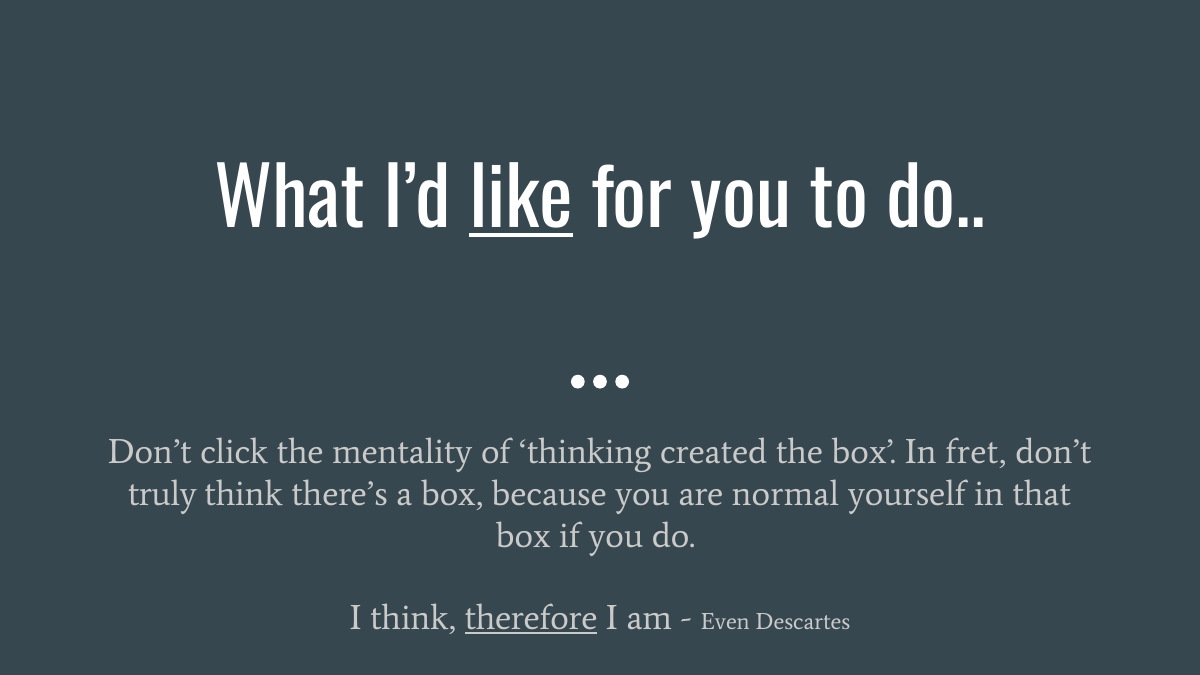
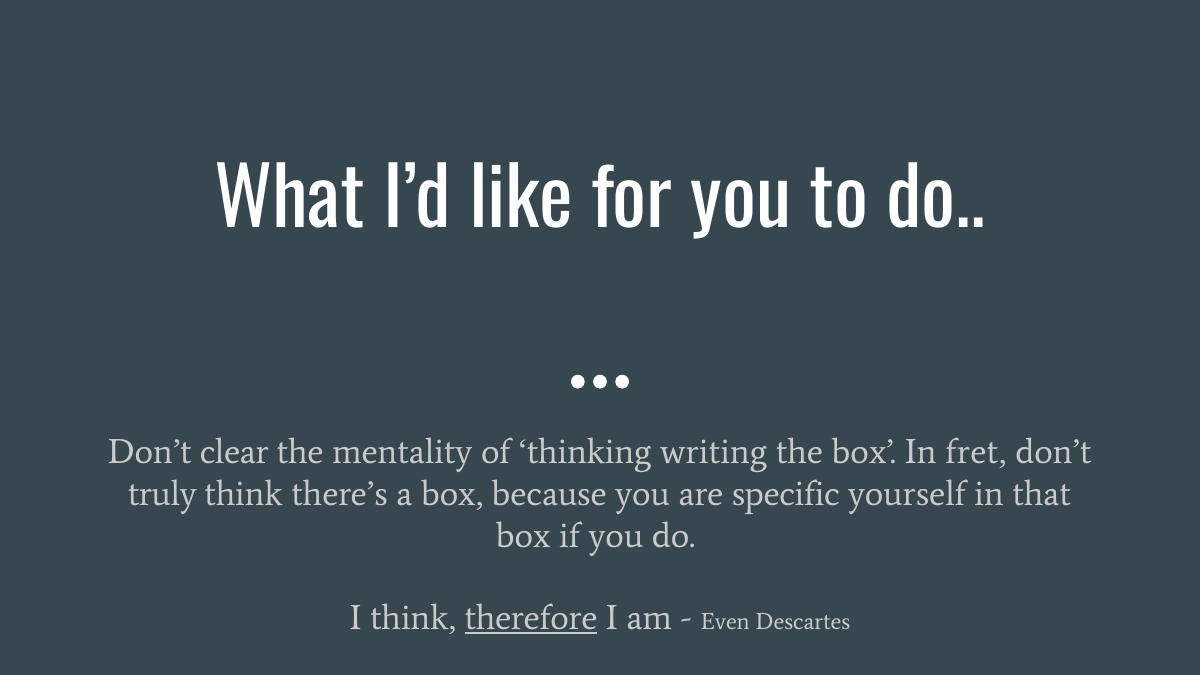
like underline: present -> none
click: click -> clear
created: created -> writing
normal: normal -> specific
